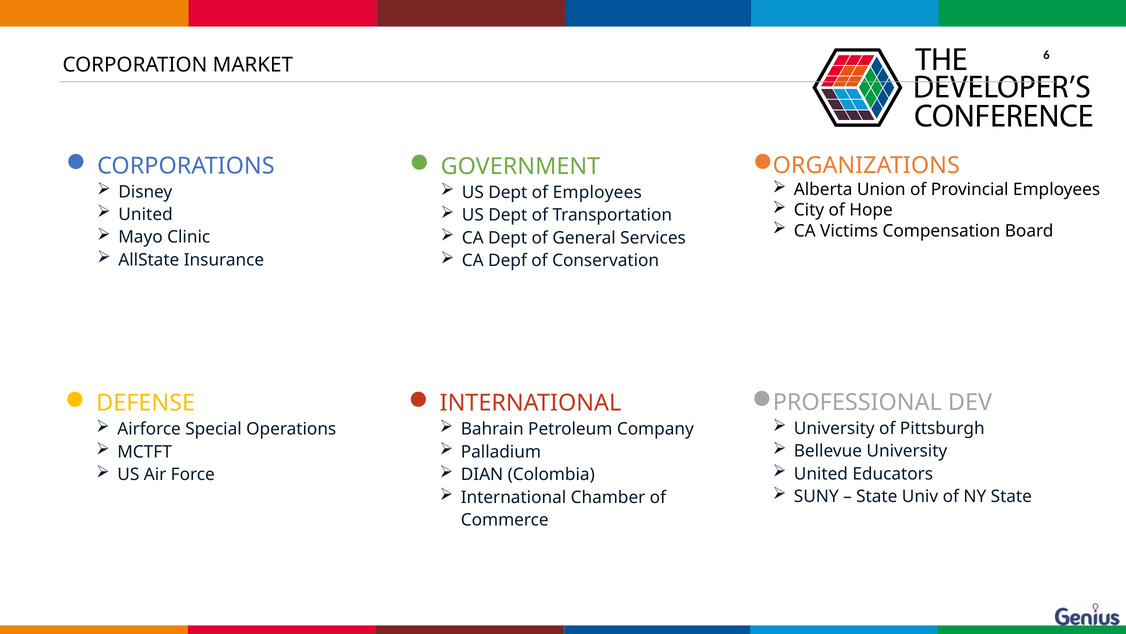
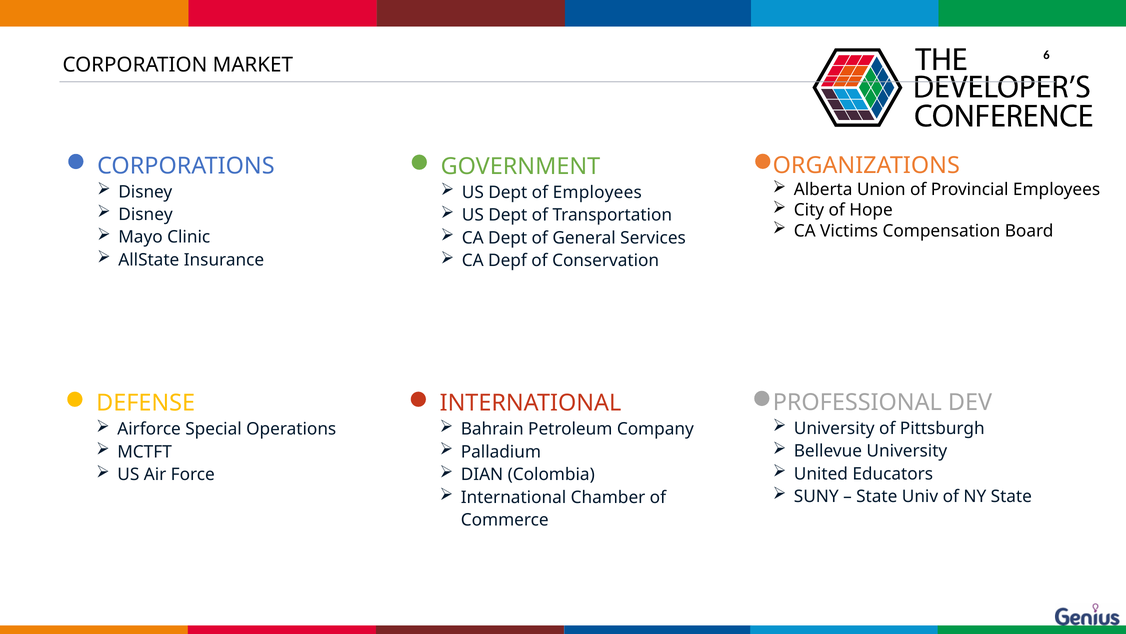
United at (146, 214): United -> Disney
